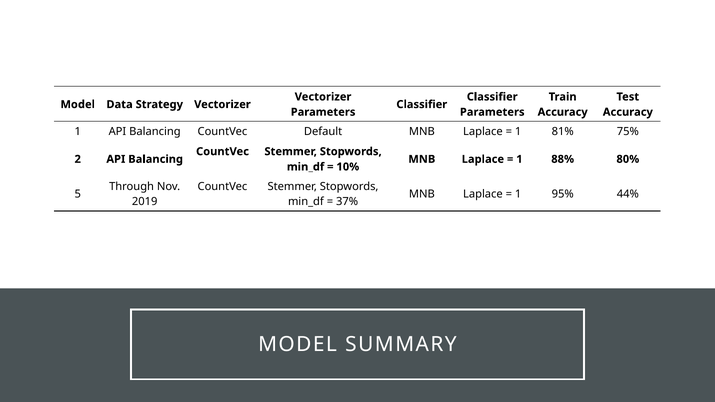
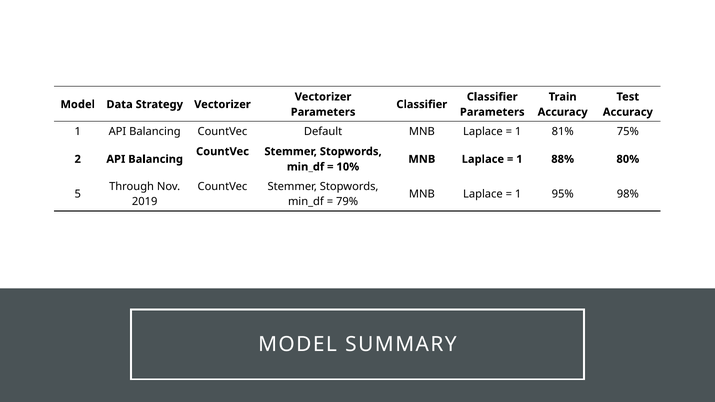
44%: 44% -> 98%
37%: 37% -> 79%
